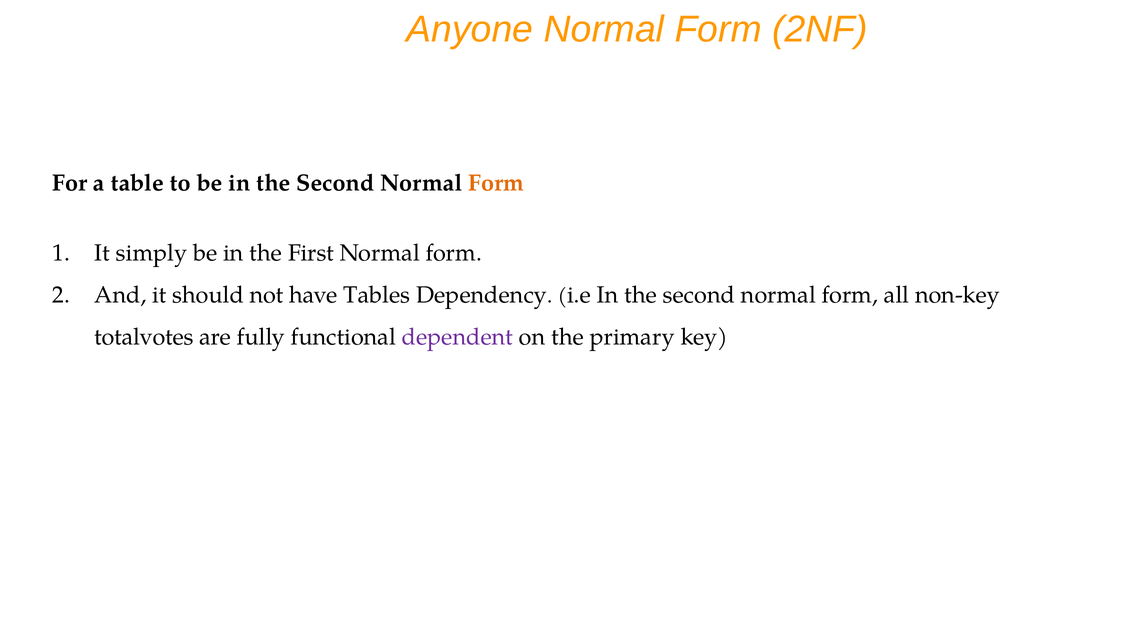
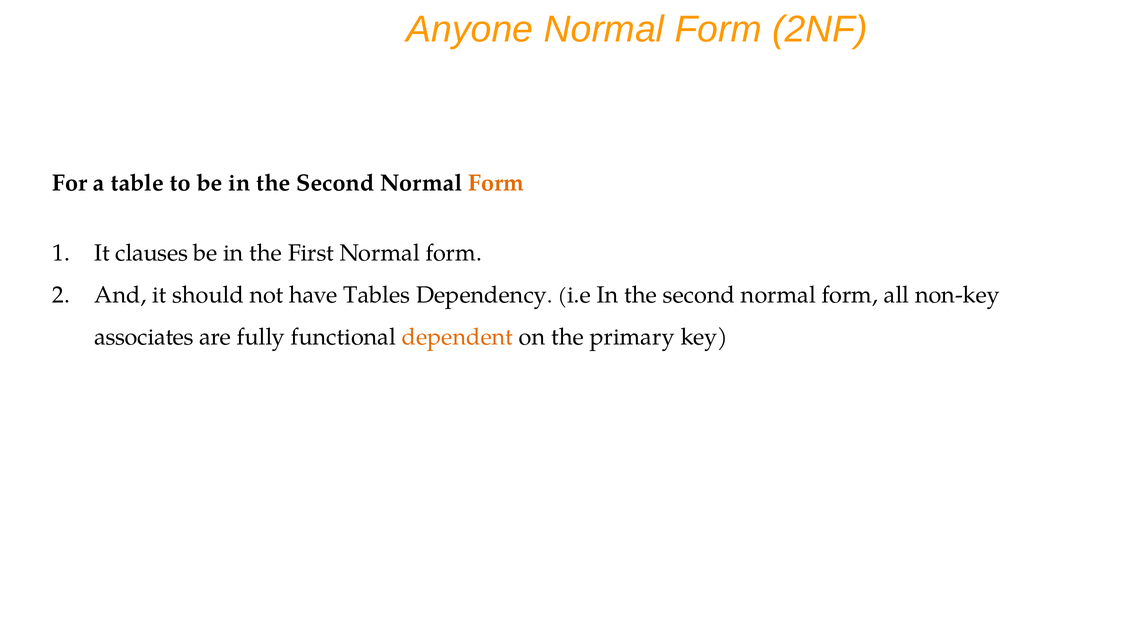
simply: simply -> clauses
totalvotes: totalvotes -> associates
dependent colour: purple -> orange
